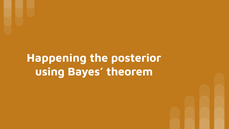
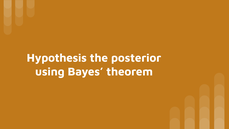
Happening: Happening -> Hypothesis
